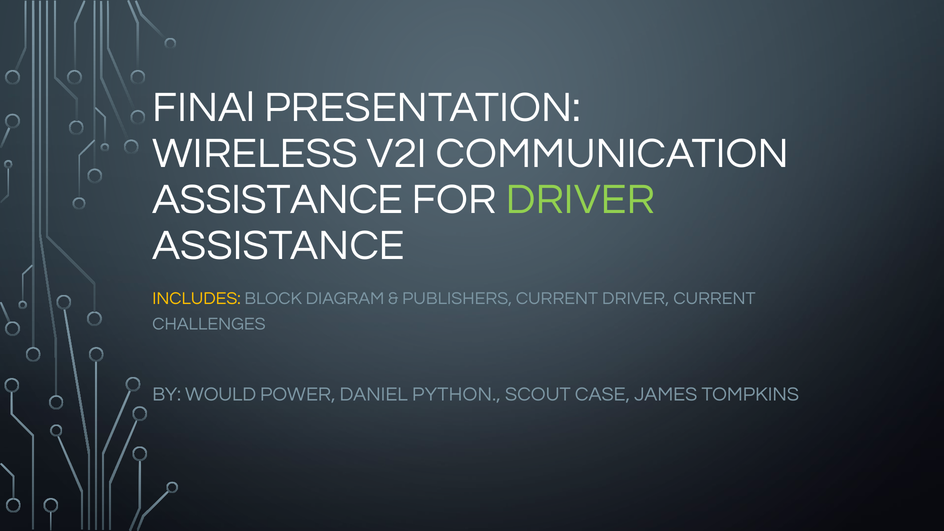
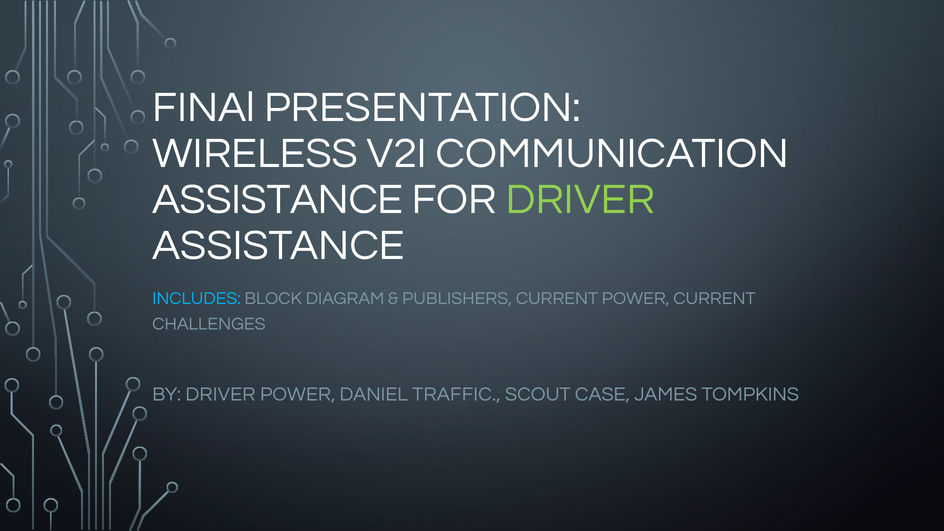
INCLUDES colour: yellow -> light blue
CURRENT DRIVER: DRIVER -> POWER
BY WOULD: WOULD -> DRIVER
PYTHON: PYTHON -> TRAFFIC
